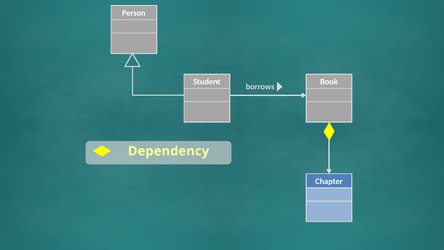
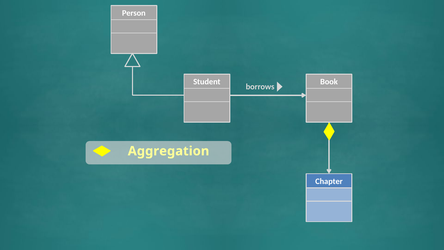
Dependency: Dependency -> Aggregation
